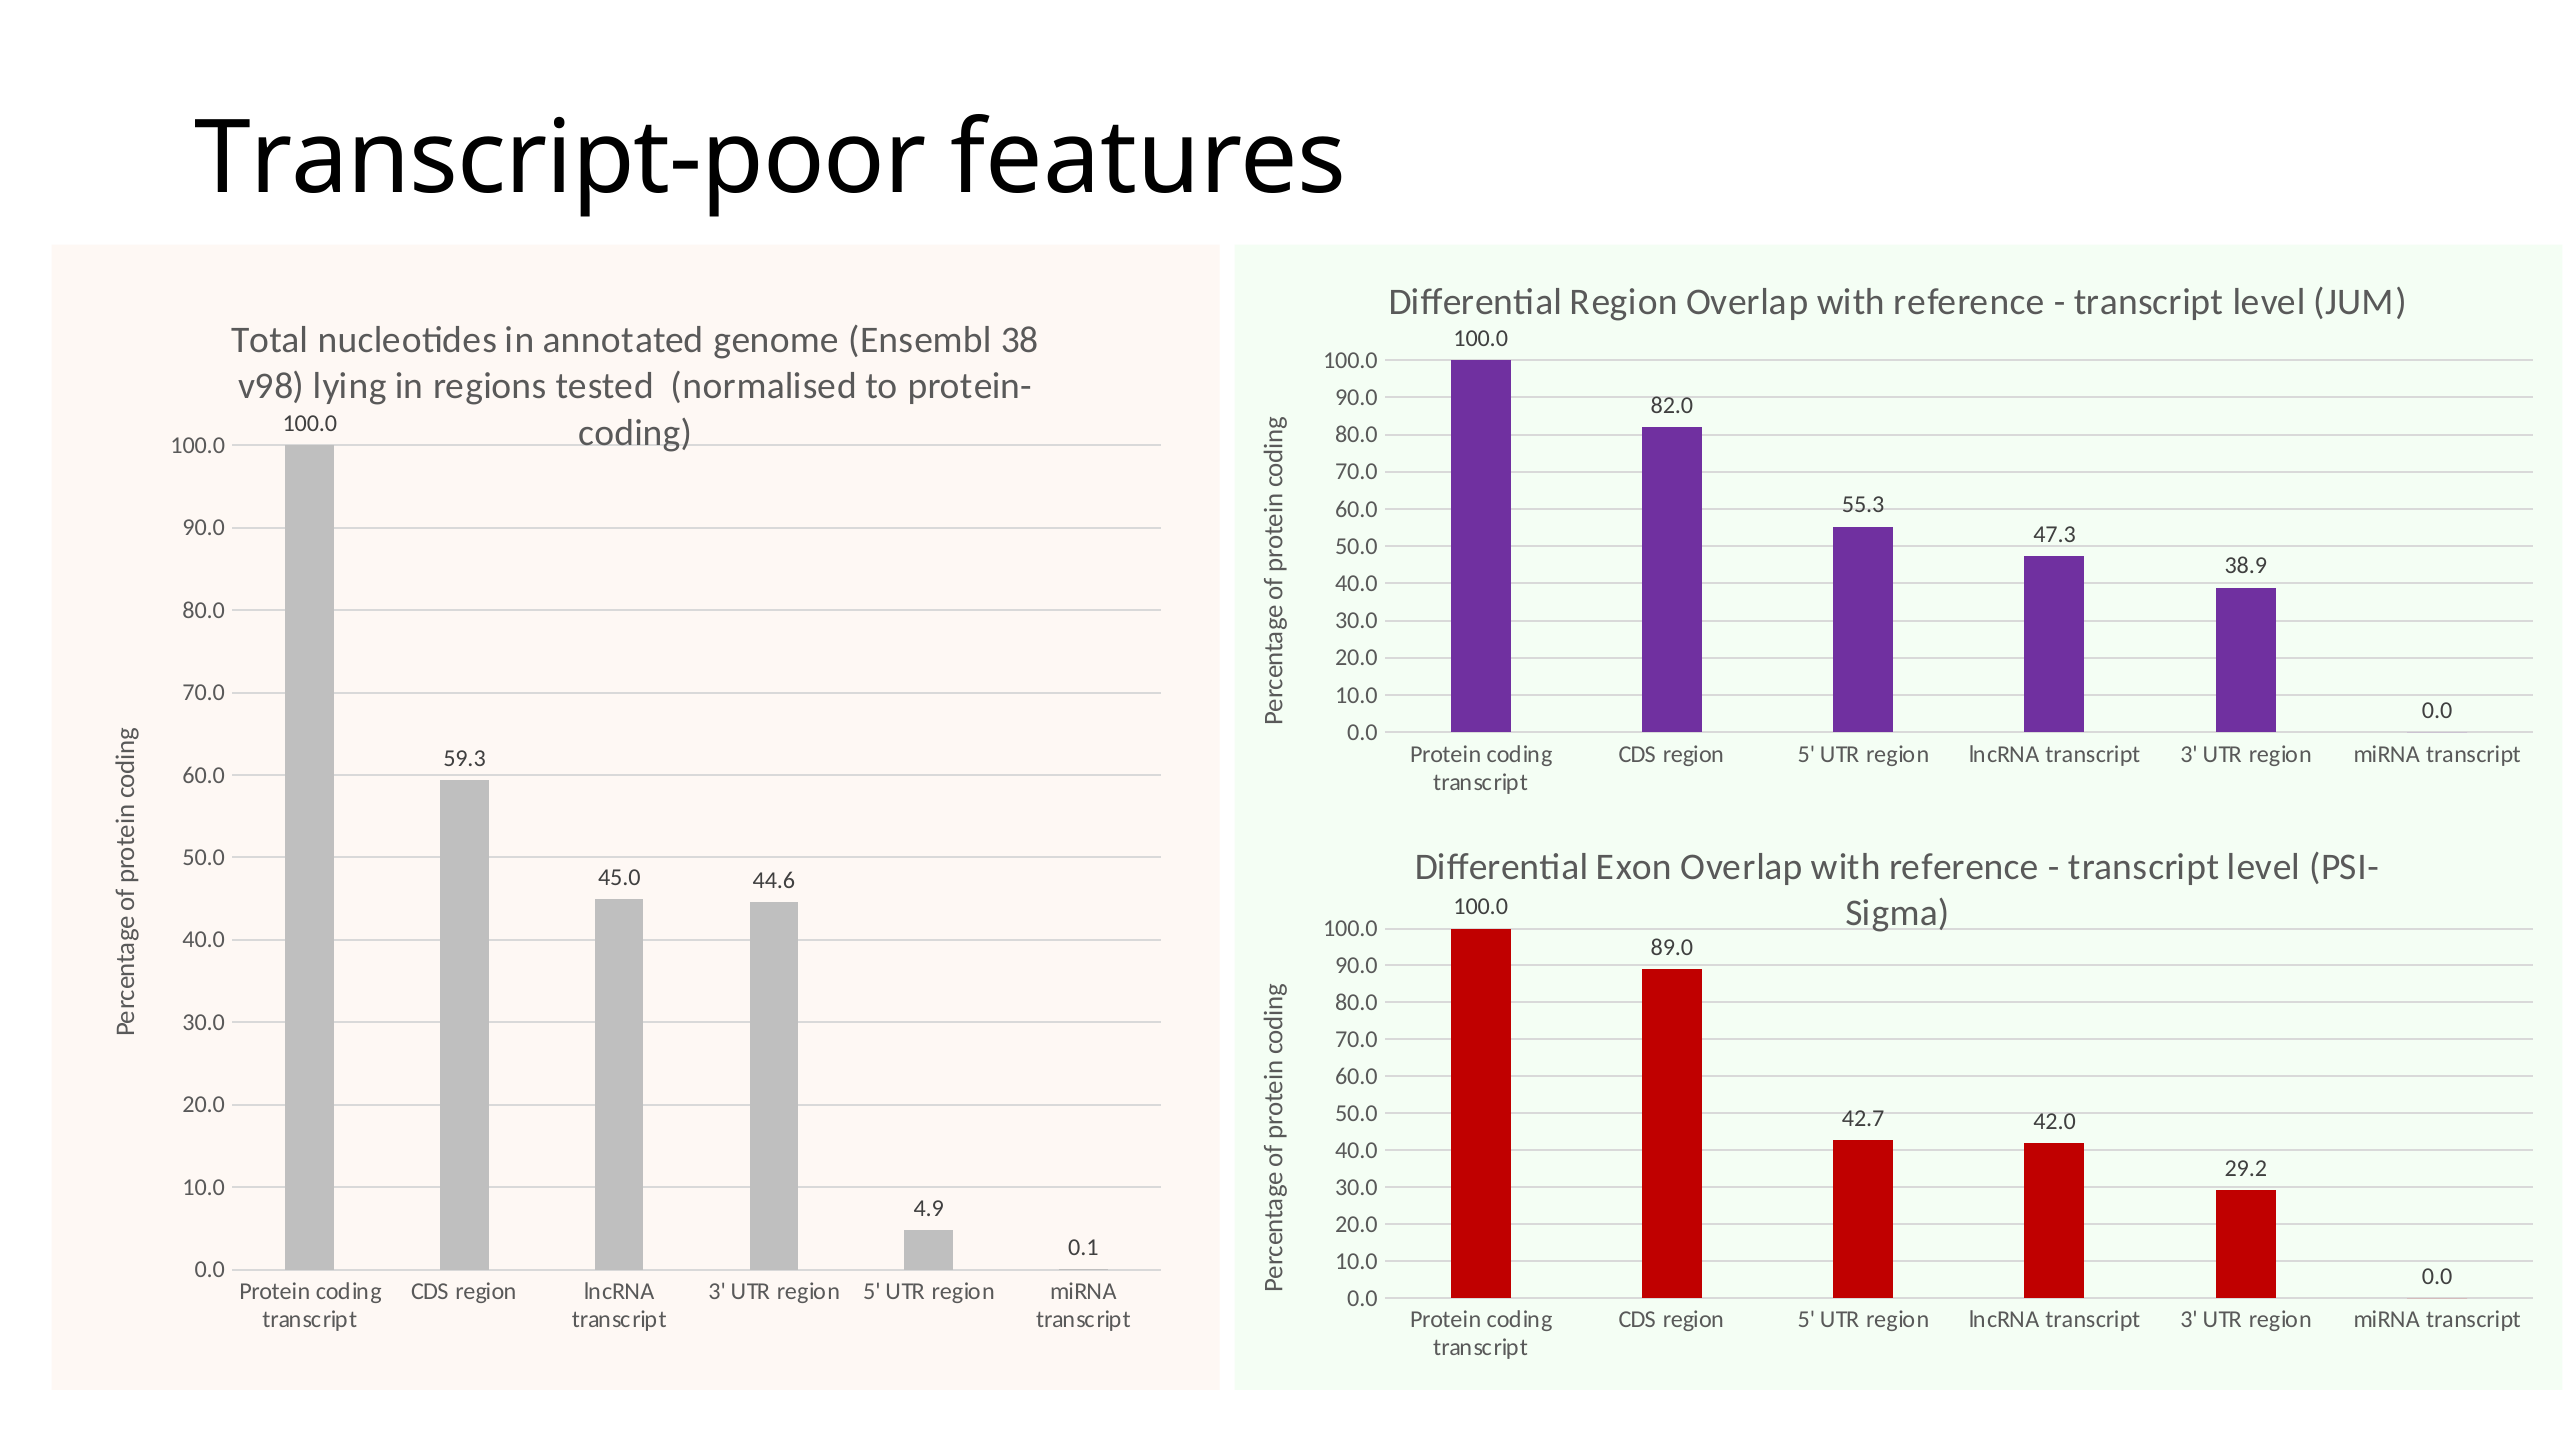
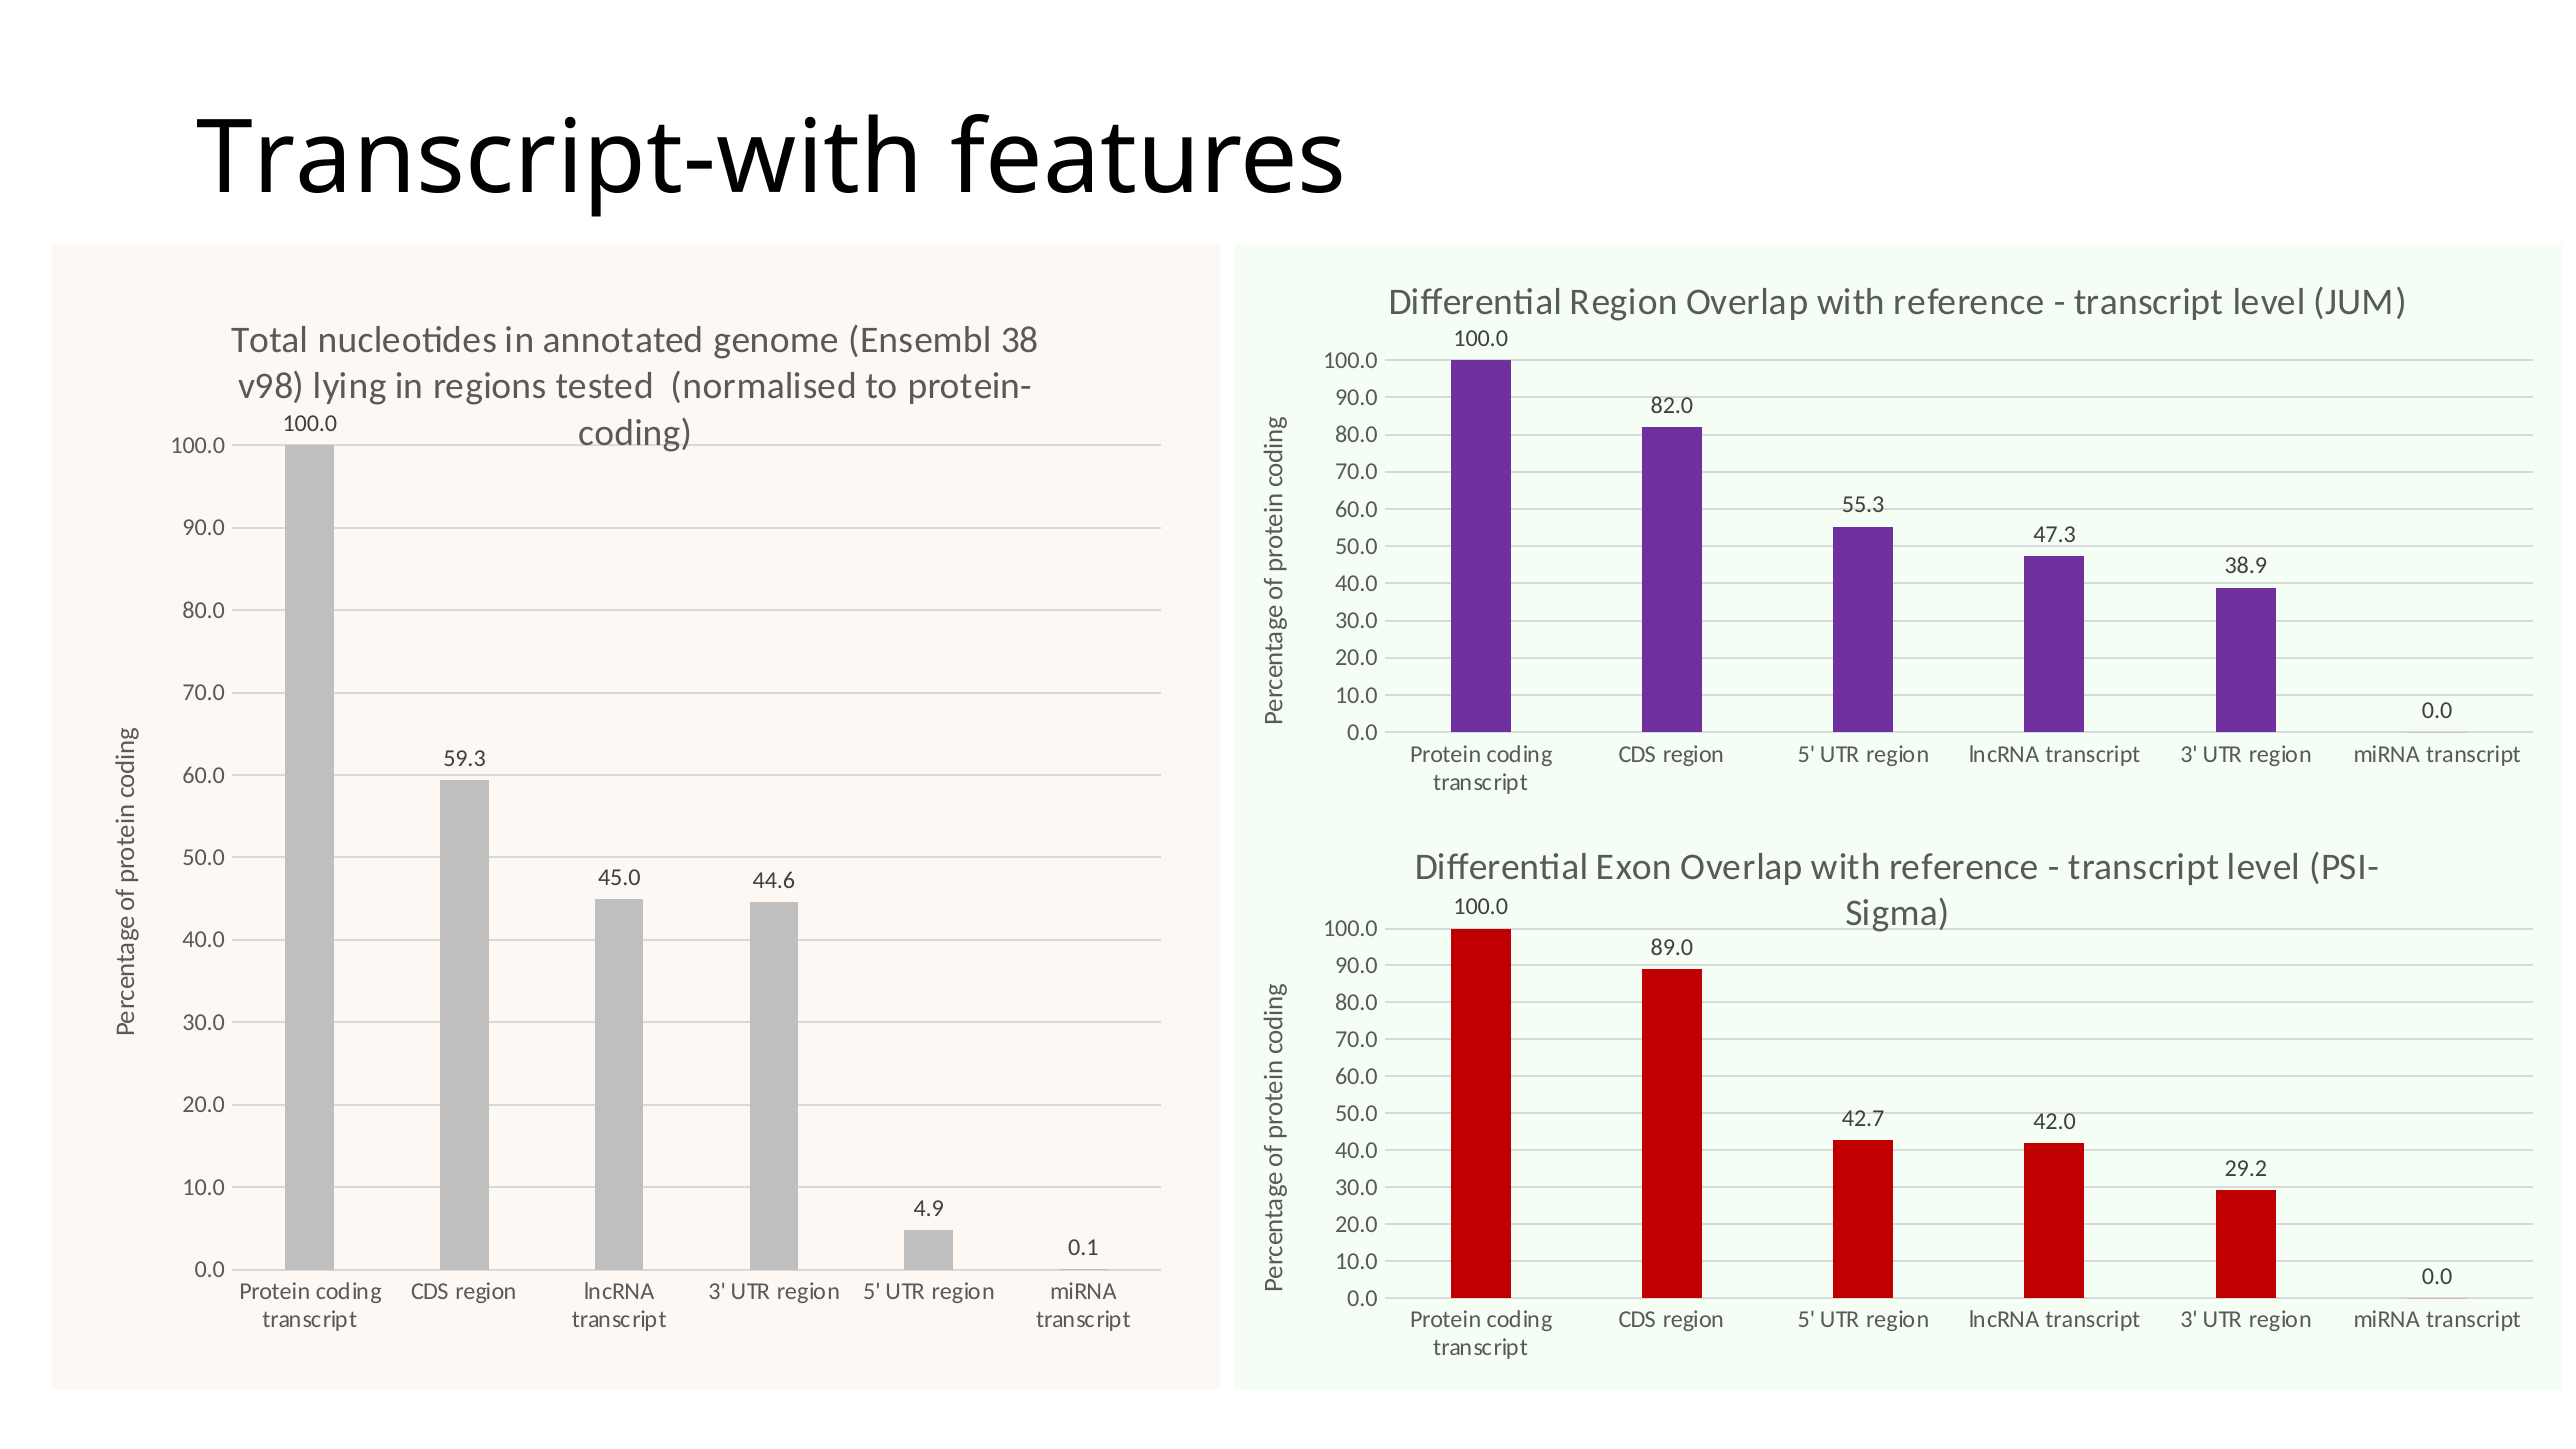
Transcript-poor: Transcript-poor -> Transcript-with
